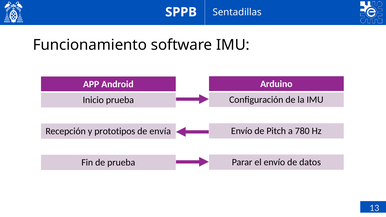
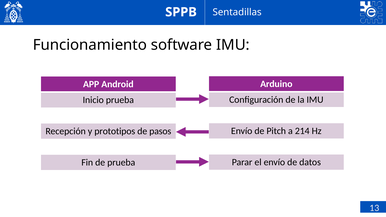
780: 780 -> 214
envía: envía -> pasos
